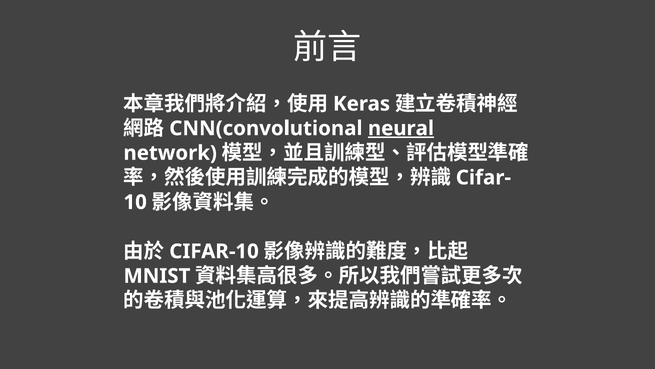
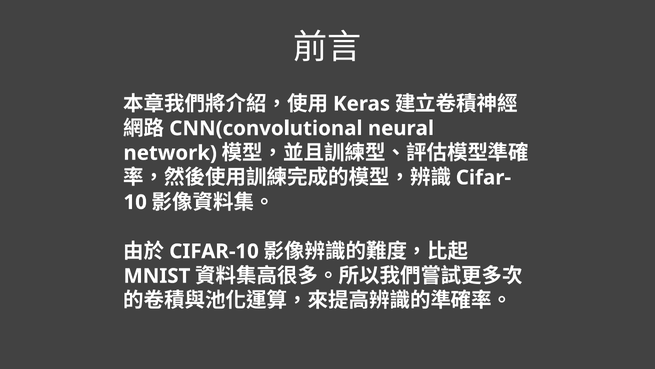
neural underline: present -> none
